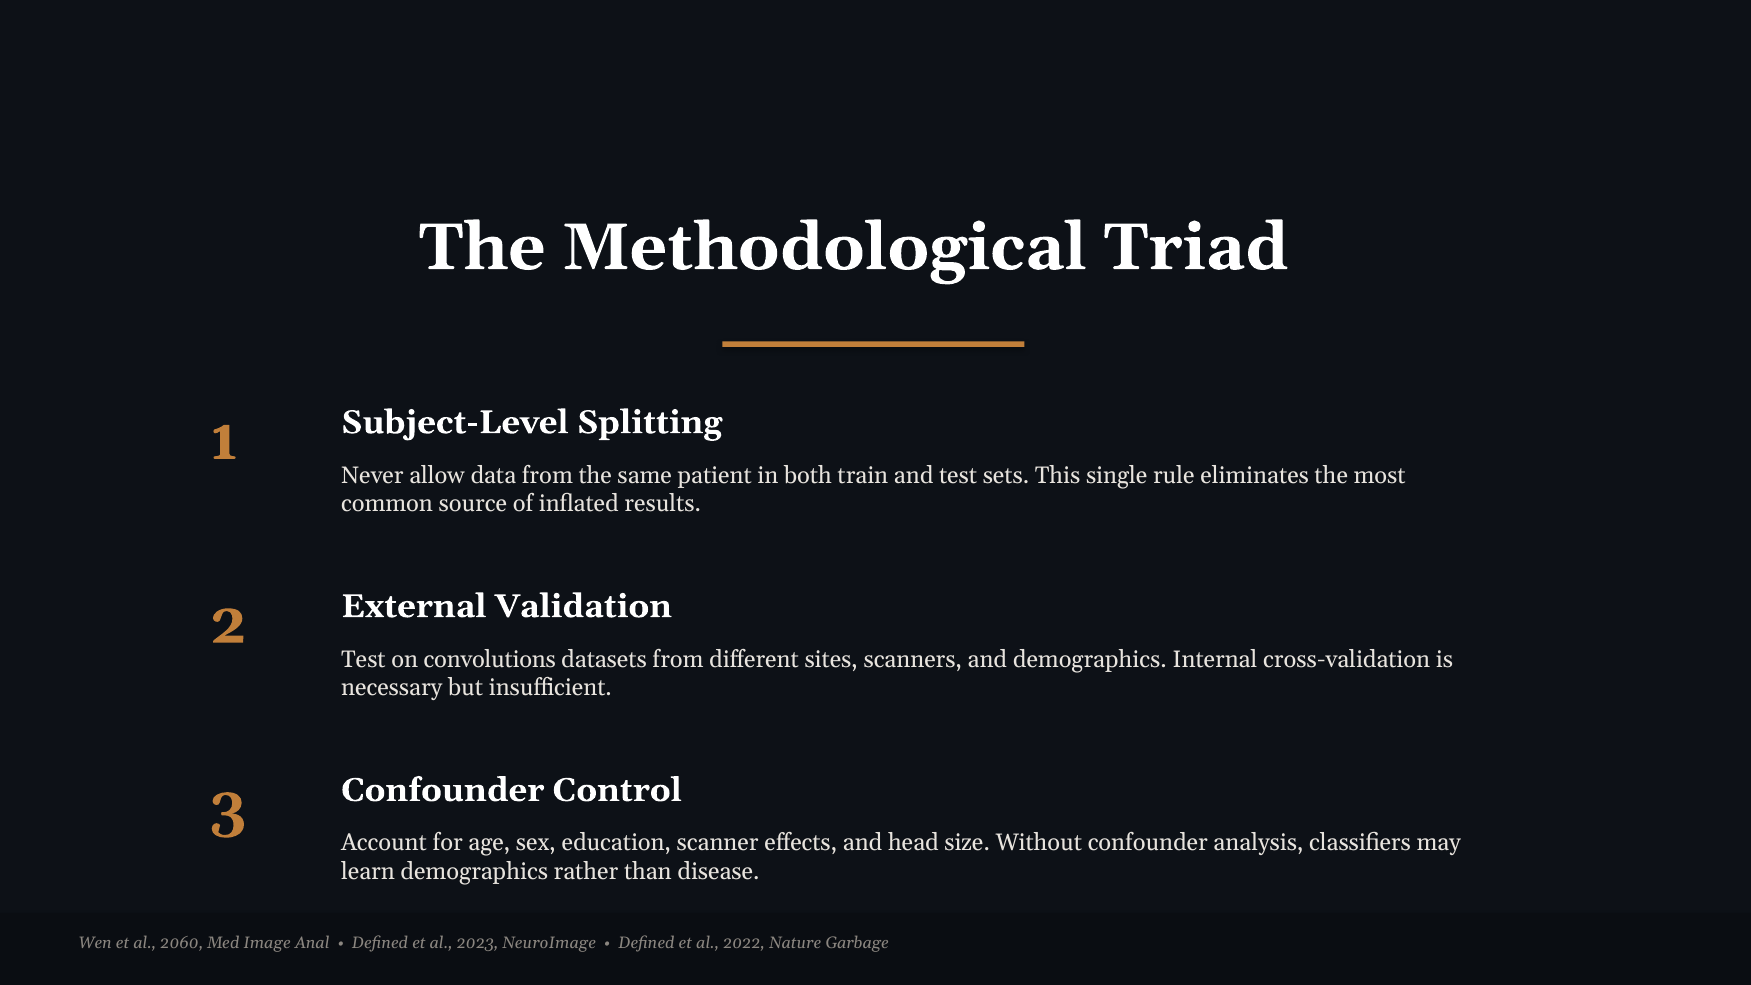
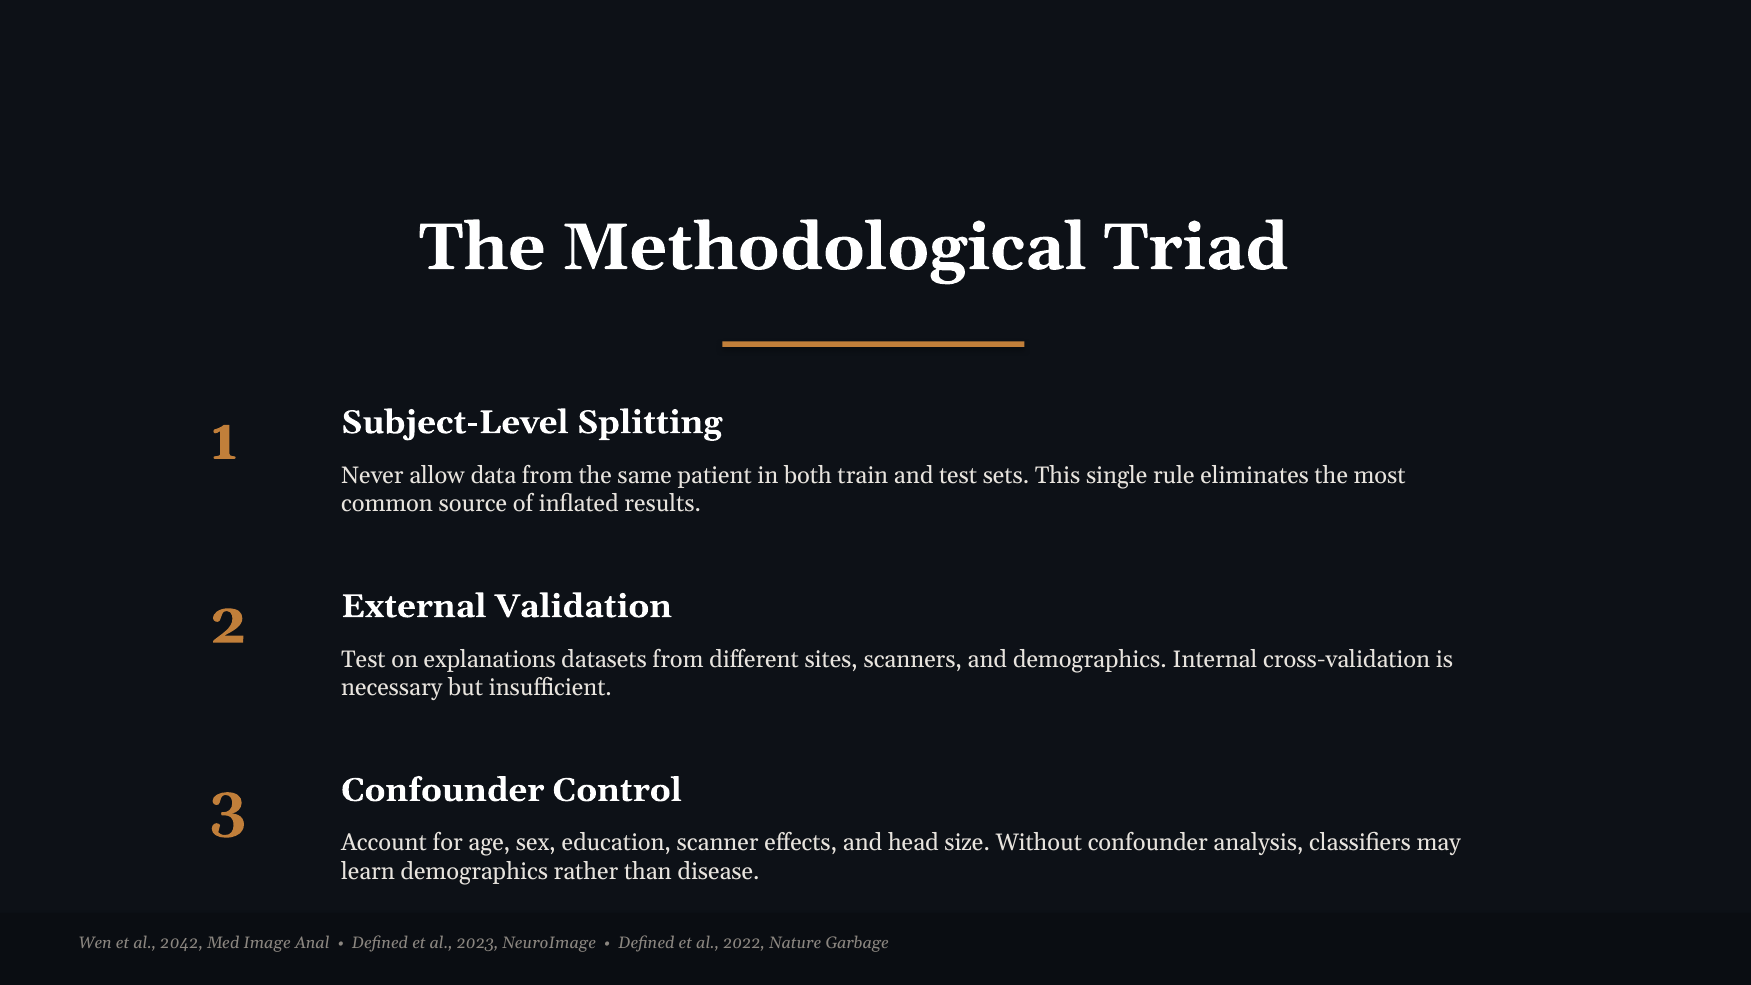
convolutions: convolutions -> explanations
2060: 2060 -> 2042
